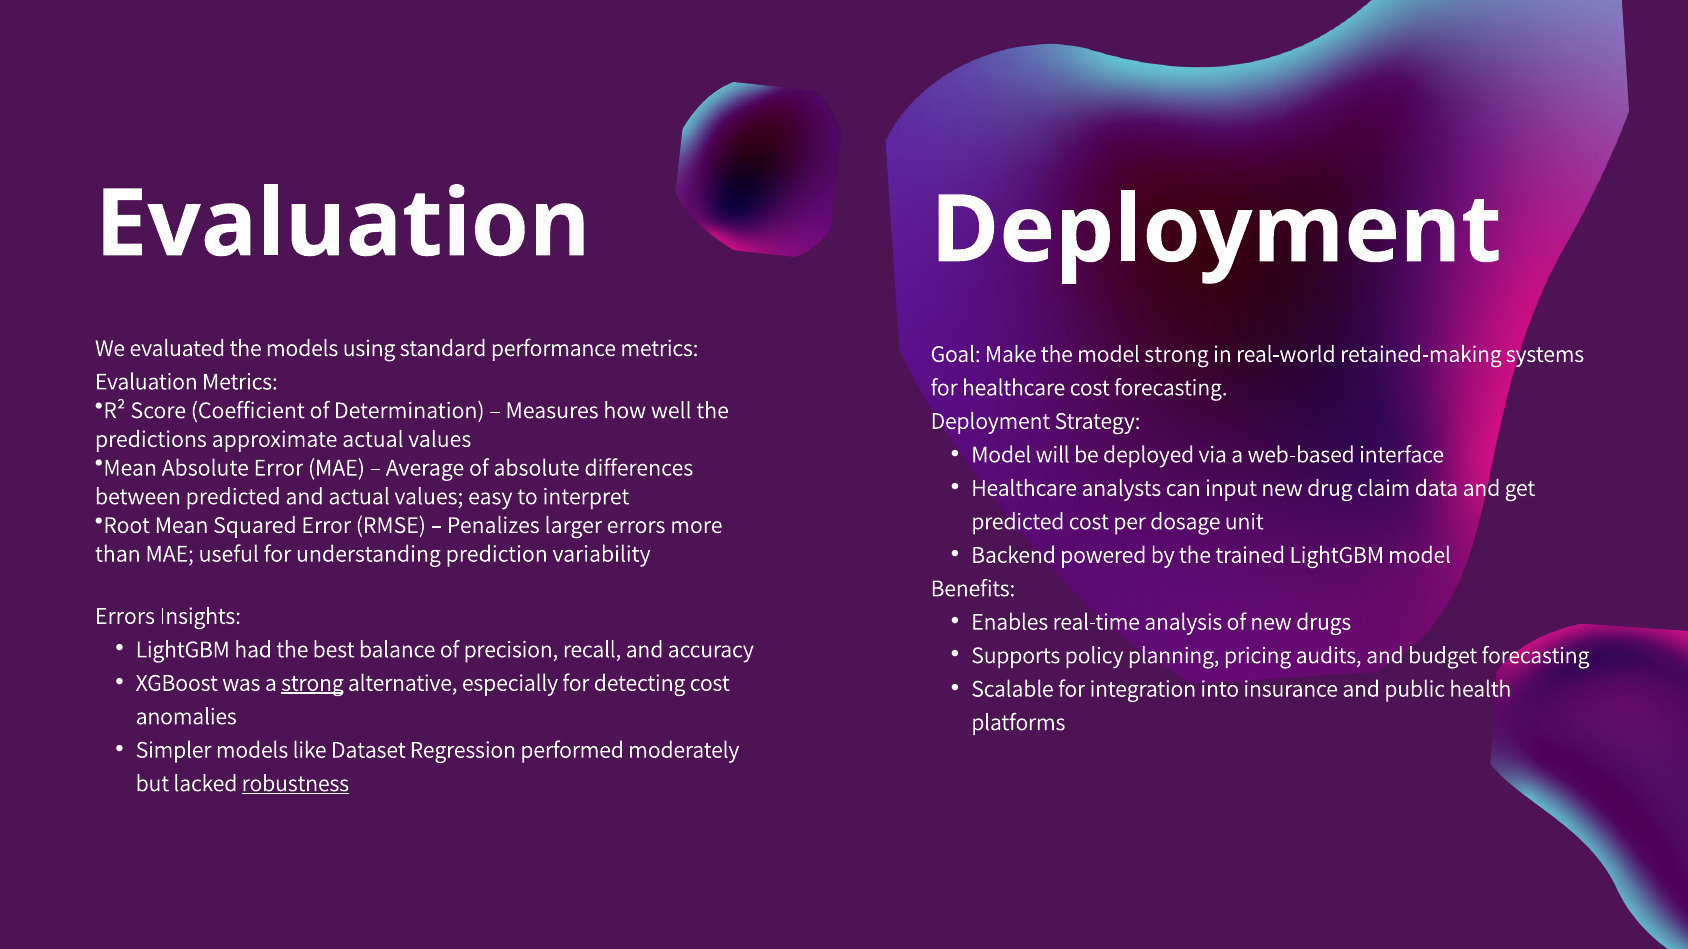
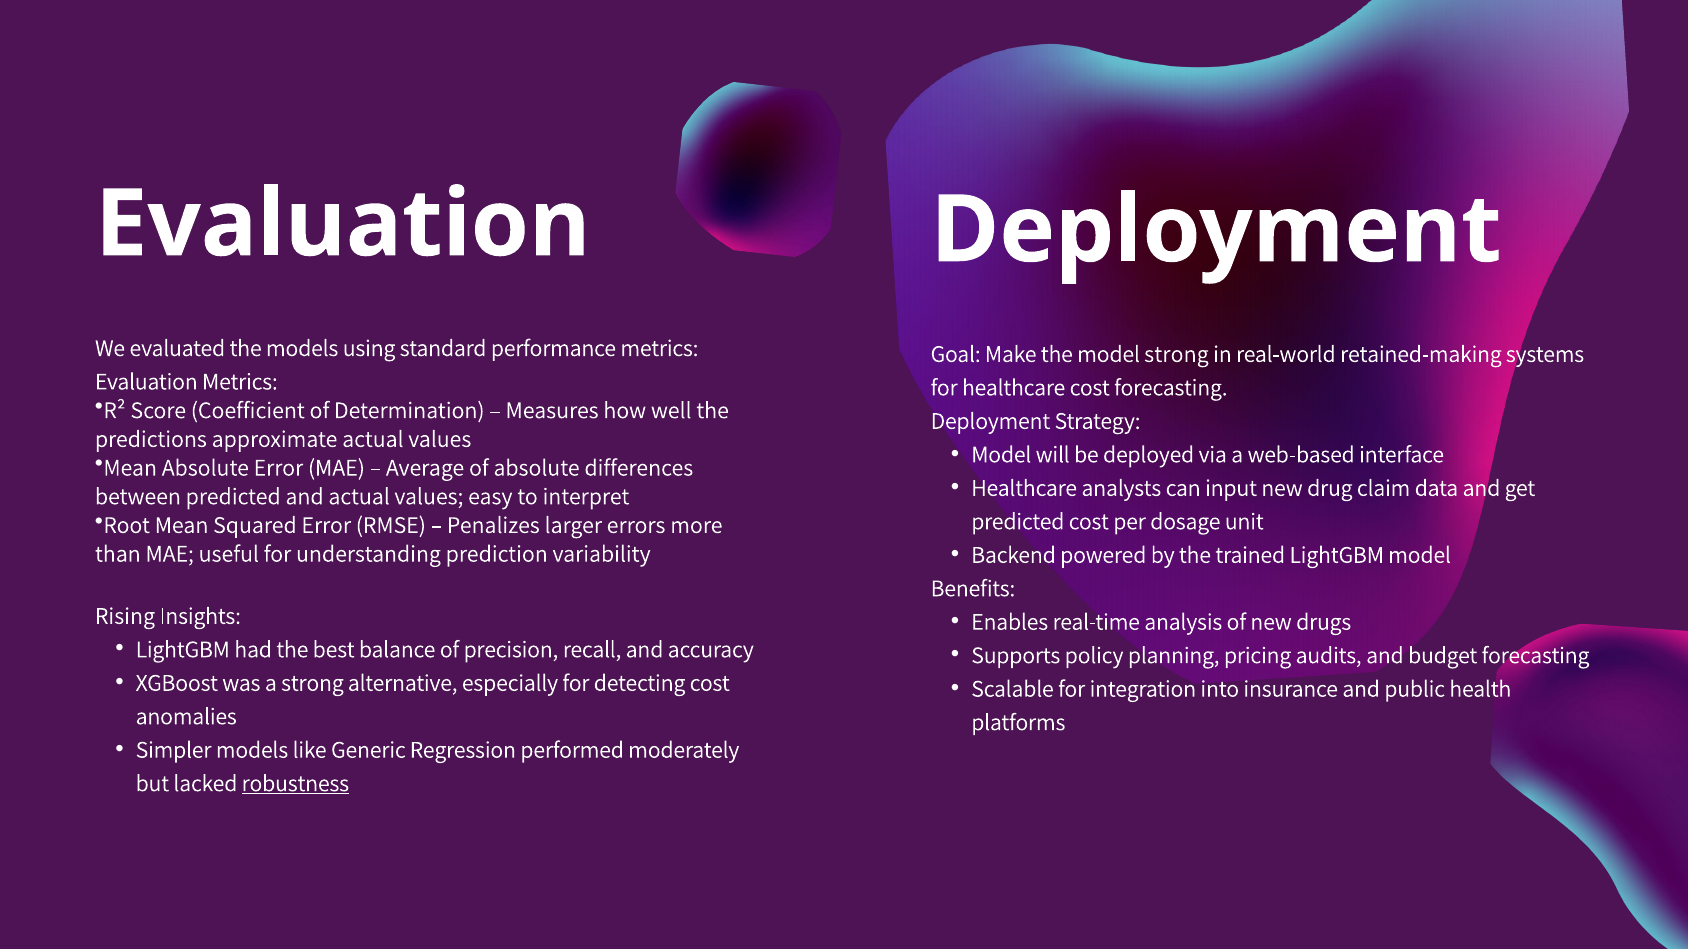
Errors at (125, 616): Errors -> Rising
strong at (312, 683) underline: present -> none
Dataset: Dataset -> Generic
